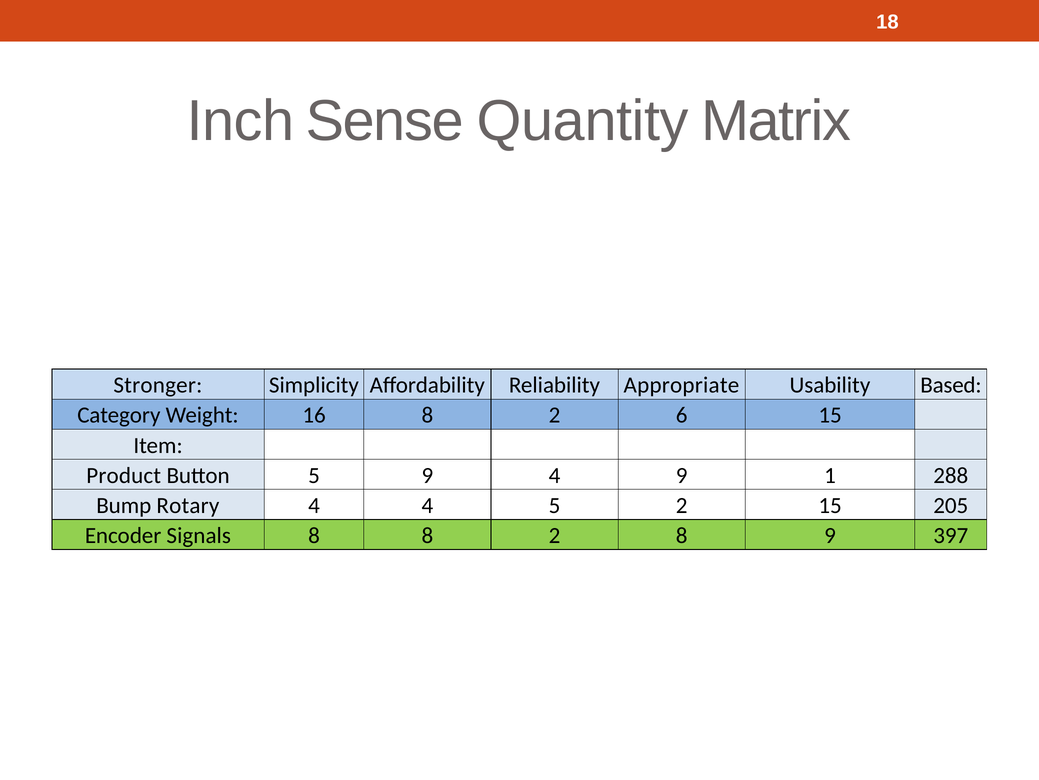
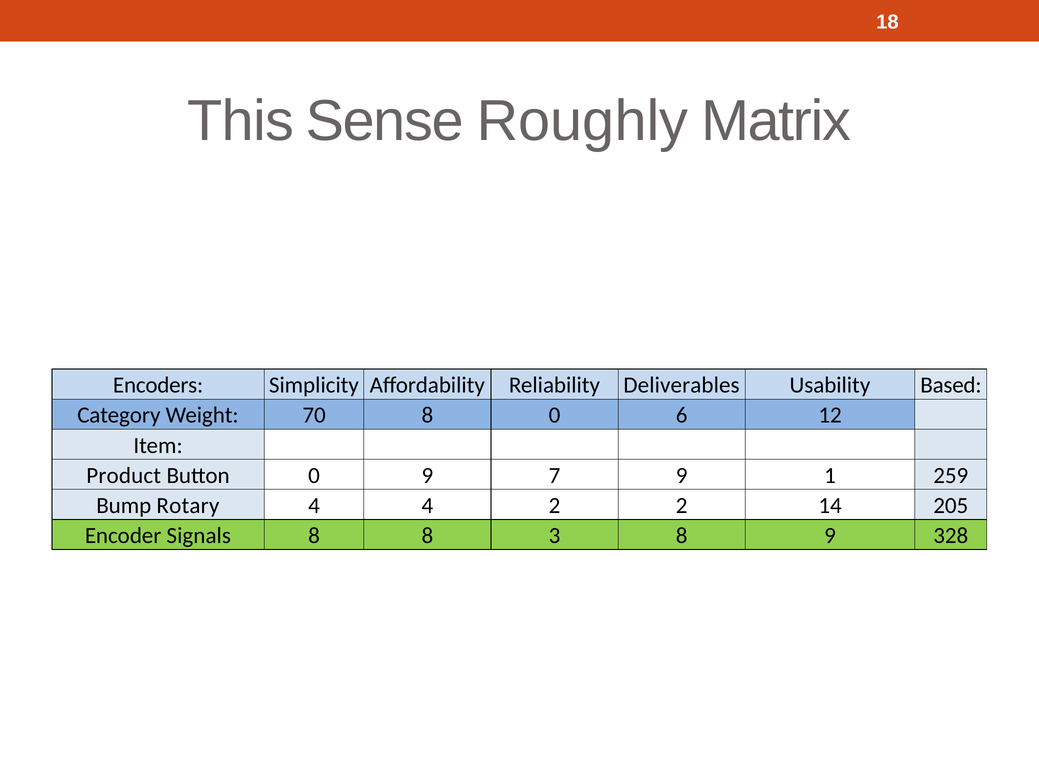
Inch: Inch -> This
Quantity: Quantity -> Roughly
Stronger: Stronger -> Encoders
Appropriate: Appropriate -> Deliverables
16: 16 -> 70
2 at (555, 415): 2 -> 0
6 15: 15 -> 12
Button 5: 5 -> 0
9 4: 4 -> 7
288: 288 -> 259
4 5: 5 -> 2
2 15: 15 -> 14
8 8 2: 2 -> 3
397: 397 -> 328
